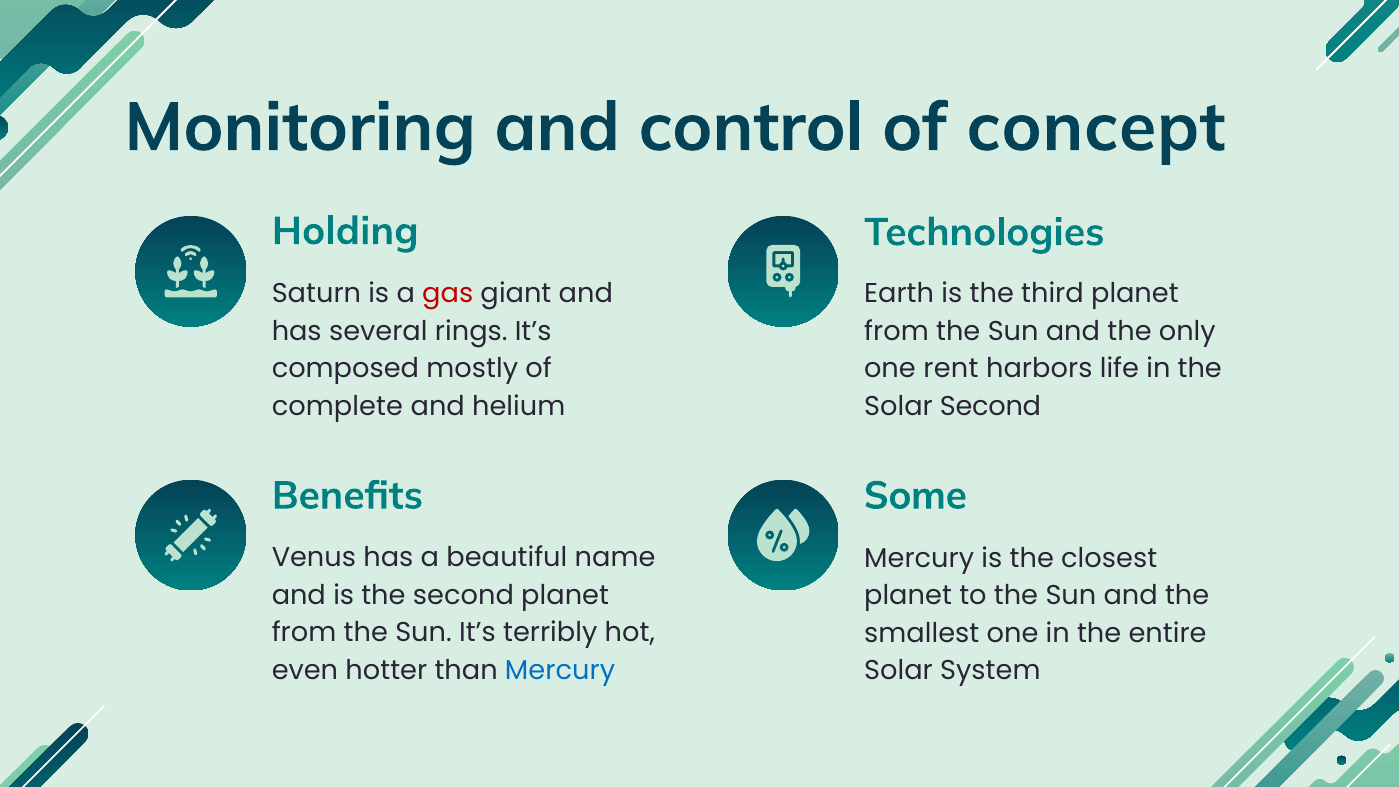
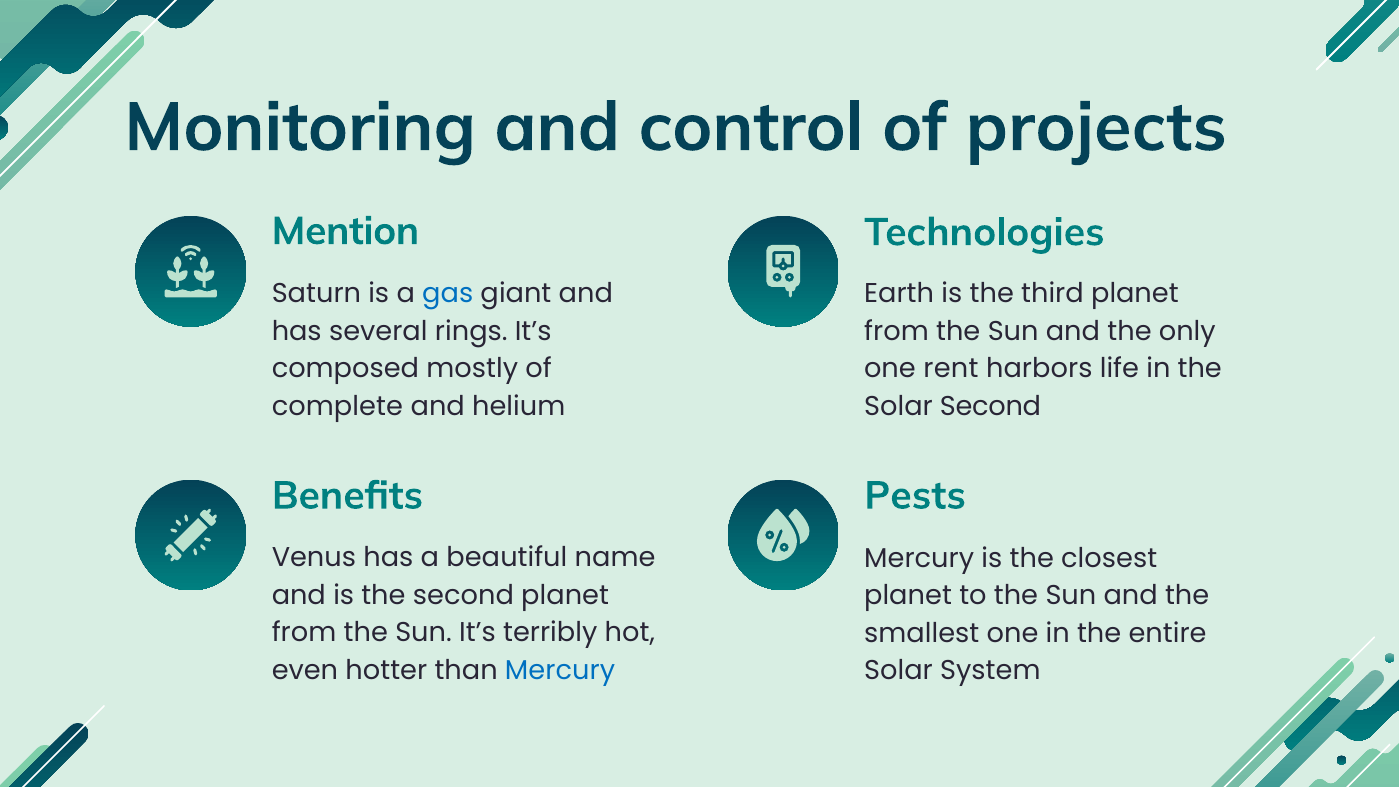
concept: concept -> projects
Holding: Holding -> Mention
gas colour: red -> blue
Some: Some -> Pests
